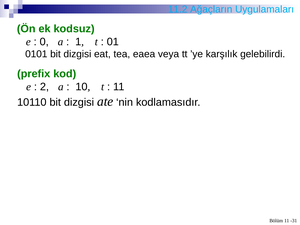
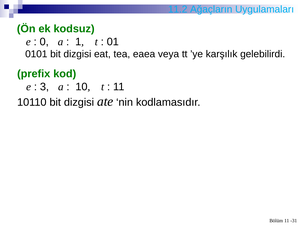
2: 2 -> 3
